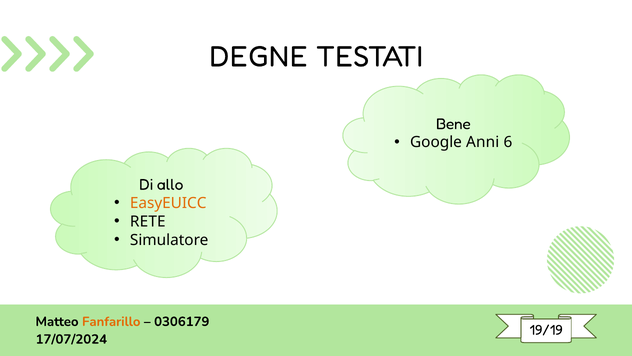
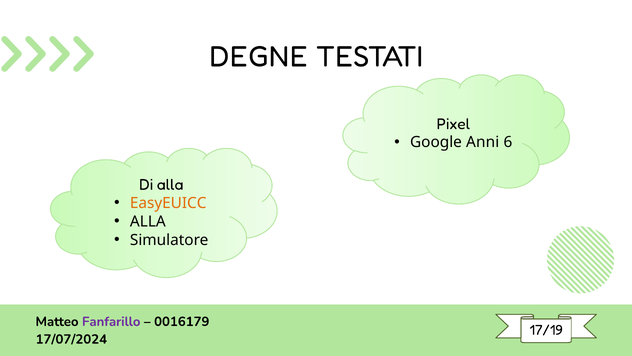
Bene: Bene -> Pixel
Di allo: allo -> alla
RETE at (148, 221): RETE -> ALLA
Fanfarillo colour: orange -> purple
0306179: 0306179 -> 0016179
19/19: 19/19 -> 17/19
